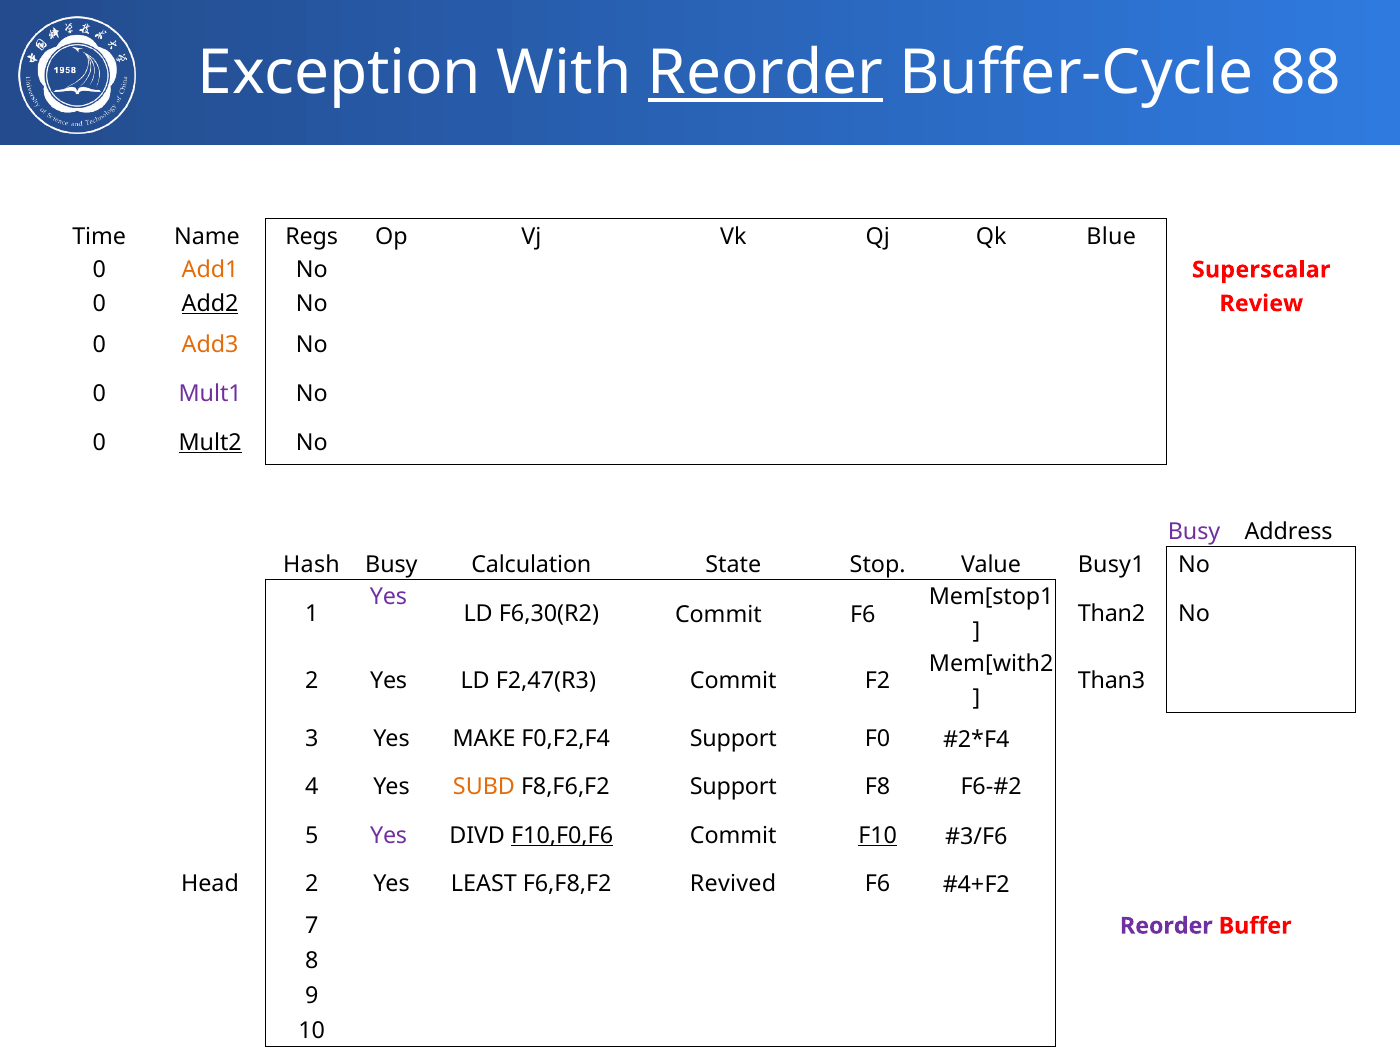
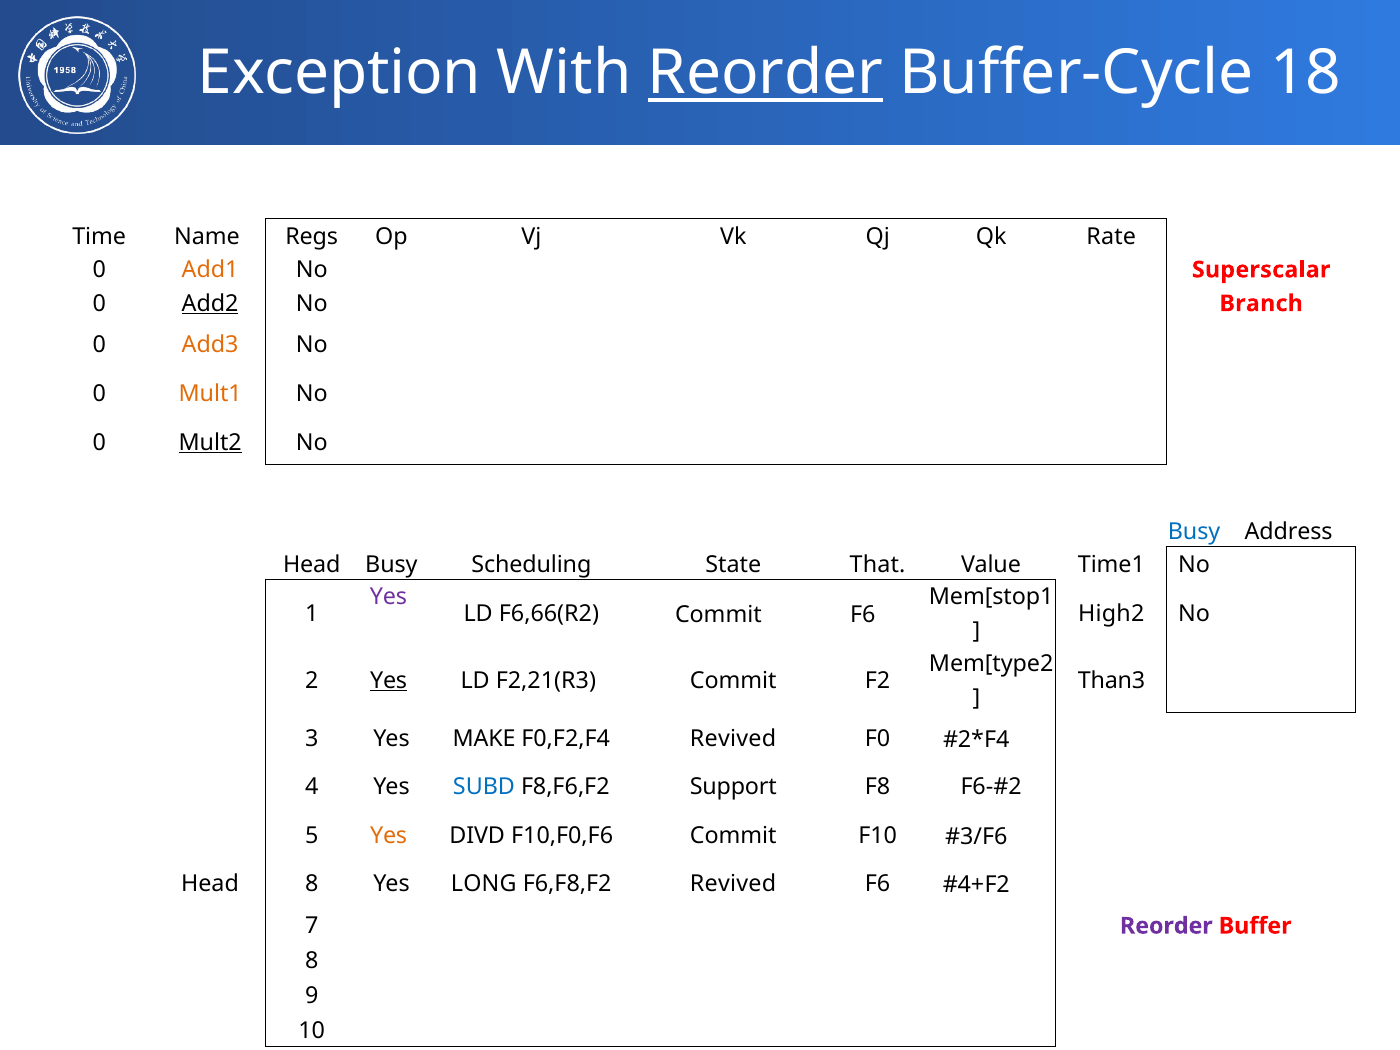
88: 88 -> 18
Blue: Blue -> Rate
Review: Review -> Branch
Mult1 colour: purple -> orange
Busy at (1194, 532) colour: purple -> blue
Hash at (312, 564): Hash -> Head
Calculation: Calculation -> Scheduling
Stop: Stop -> That
Busy1: Busy1 -> Time1
F6,30(R2: F6,30(R2 -> F6,66(R2
Than2: Than2 -> High2
Mem[with2: Mem[with2 -> Mem[type2
Yes at (389, 681) underline: none -> present
F2,47(R3: F2,47(R3 -> F2,21(R3
F0,F2,F4 Support: Support -> Revived
SUBD colour: orange -> blue
Yes at (389, 836) colour: purple -> orange
F10,F0,F6 underline: present -> none
F10 at (878, 836) underline: present -> none
Head 2: 2 -> 8
LEAST: LEAST -> LONG
